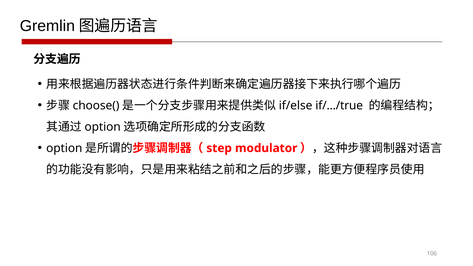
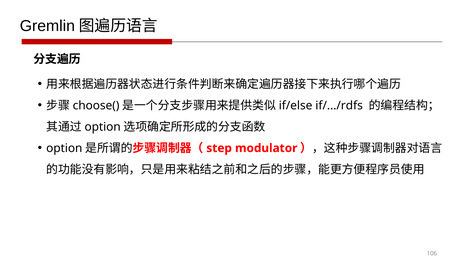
if/.../true: if/.../true -> if/.../rdfs
